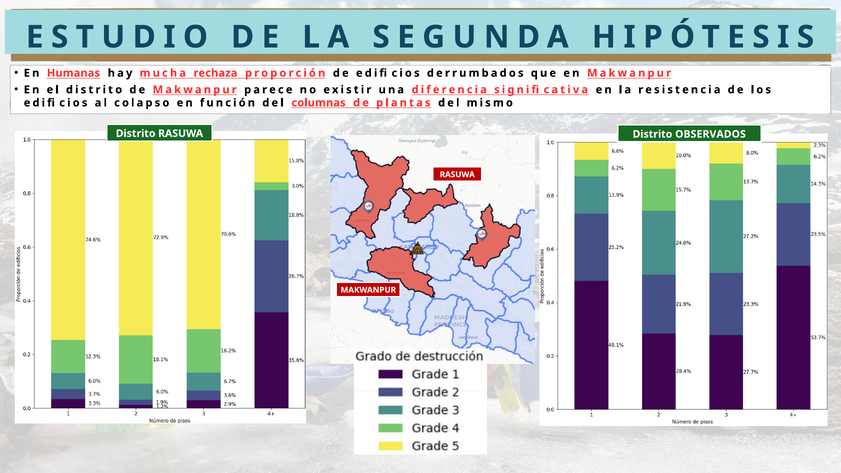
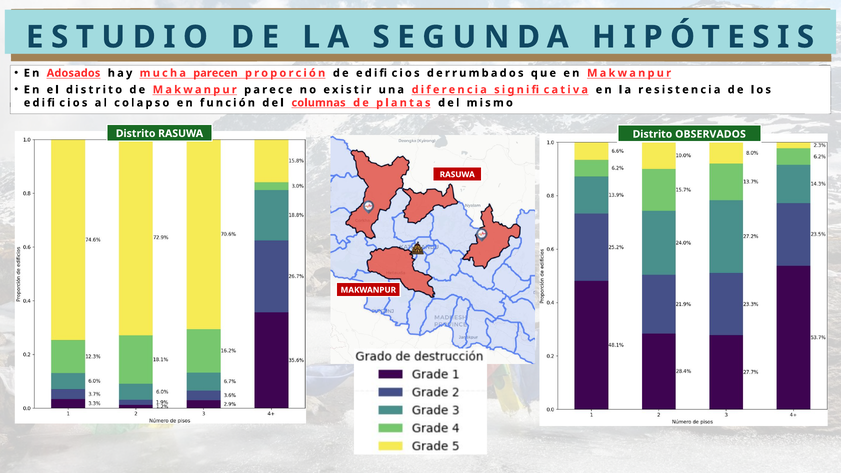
Humanas: Humanas -> Adosados
rechaza: rechaza -> parecen
